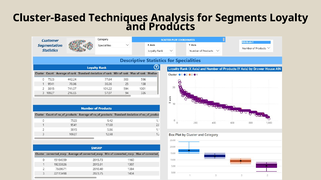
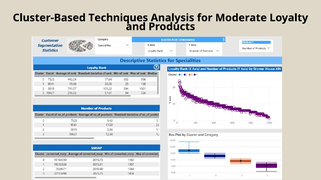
Segments: Segments -> Moderate
